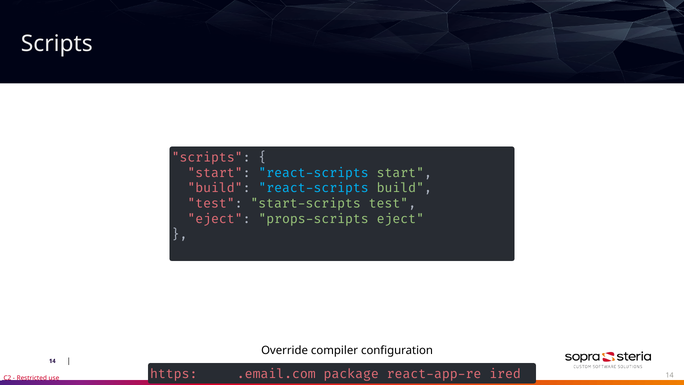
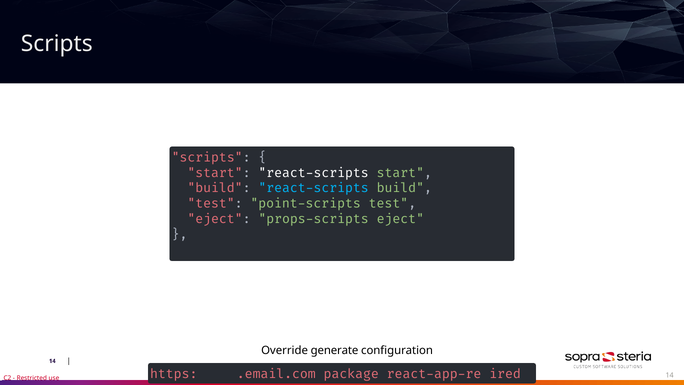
react-scripts at (314, 173) colour: light blue -> white
start-scripts: start-scripts -> point-scripts
compiler: compiler -> generate
